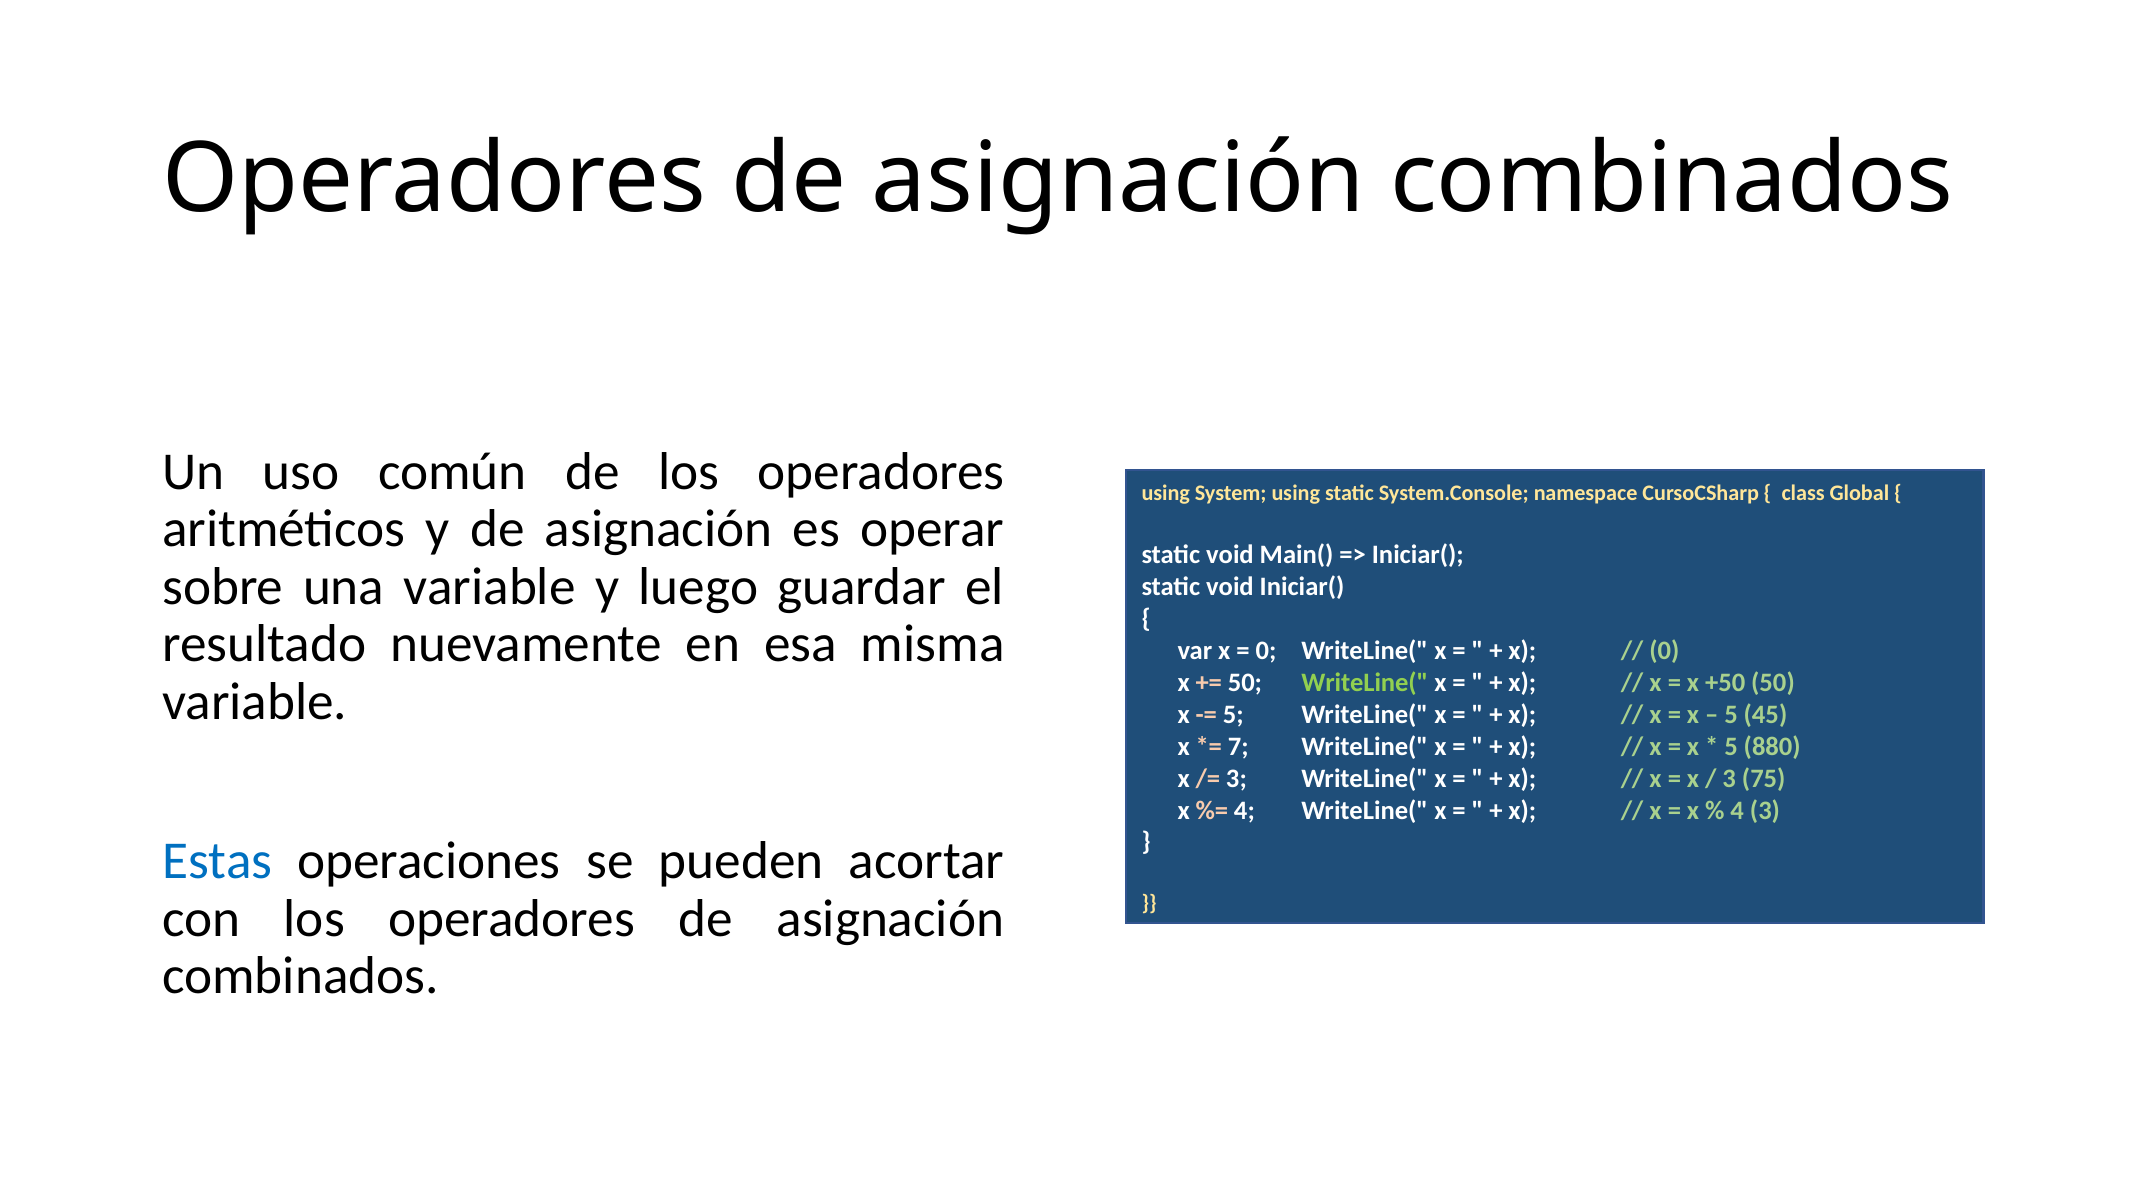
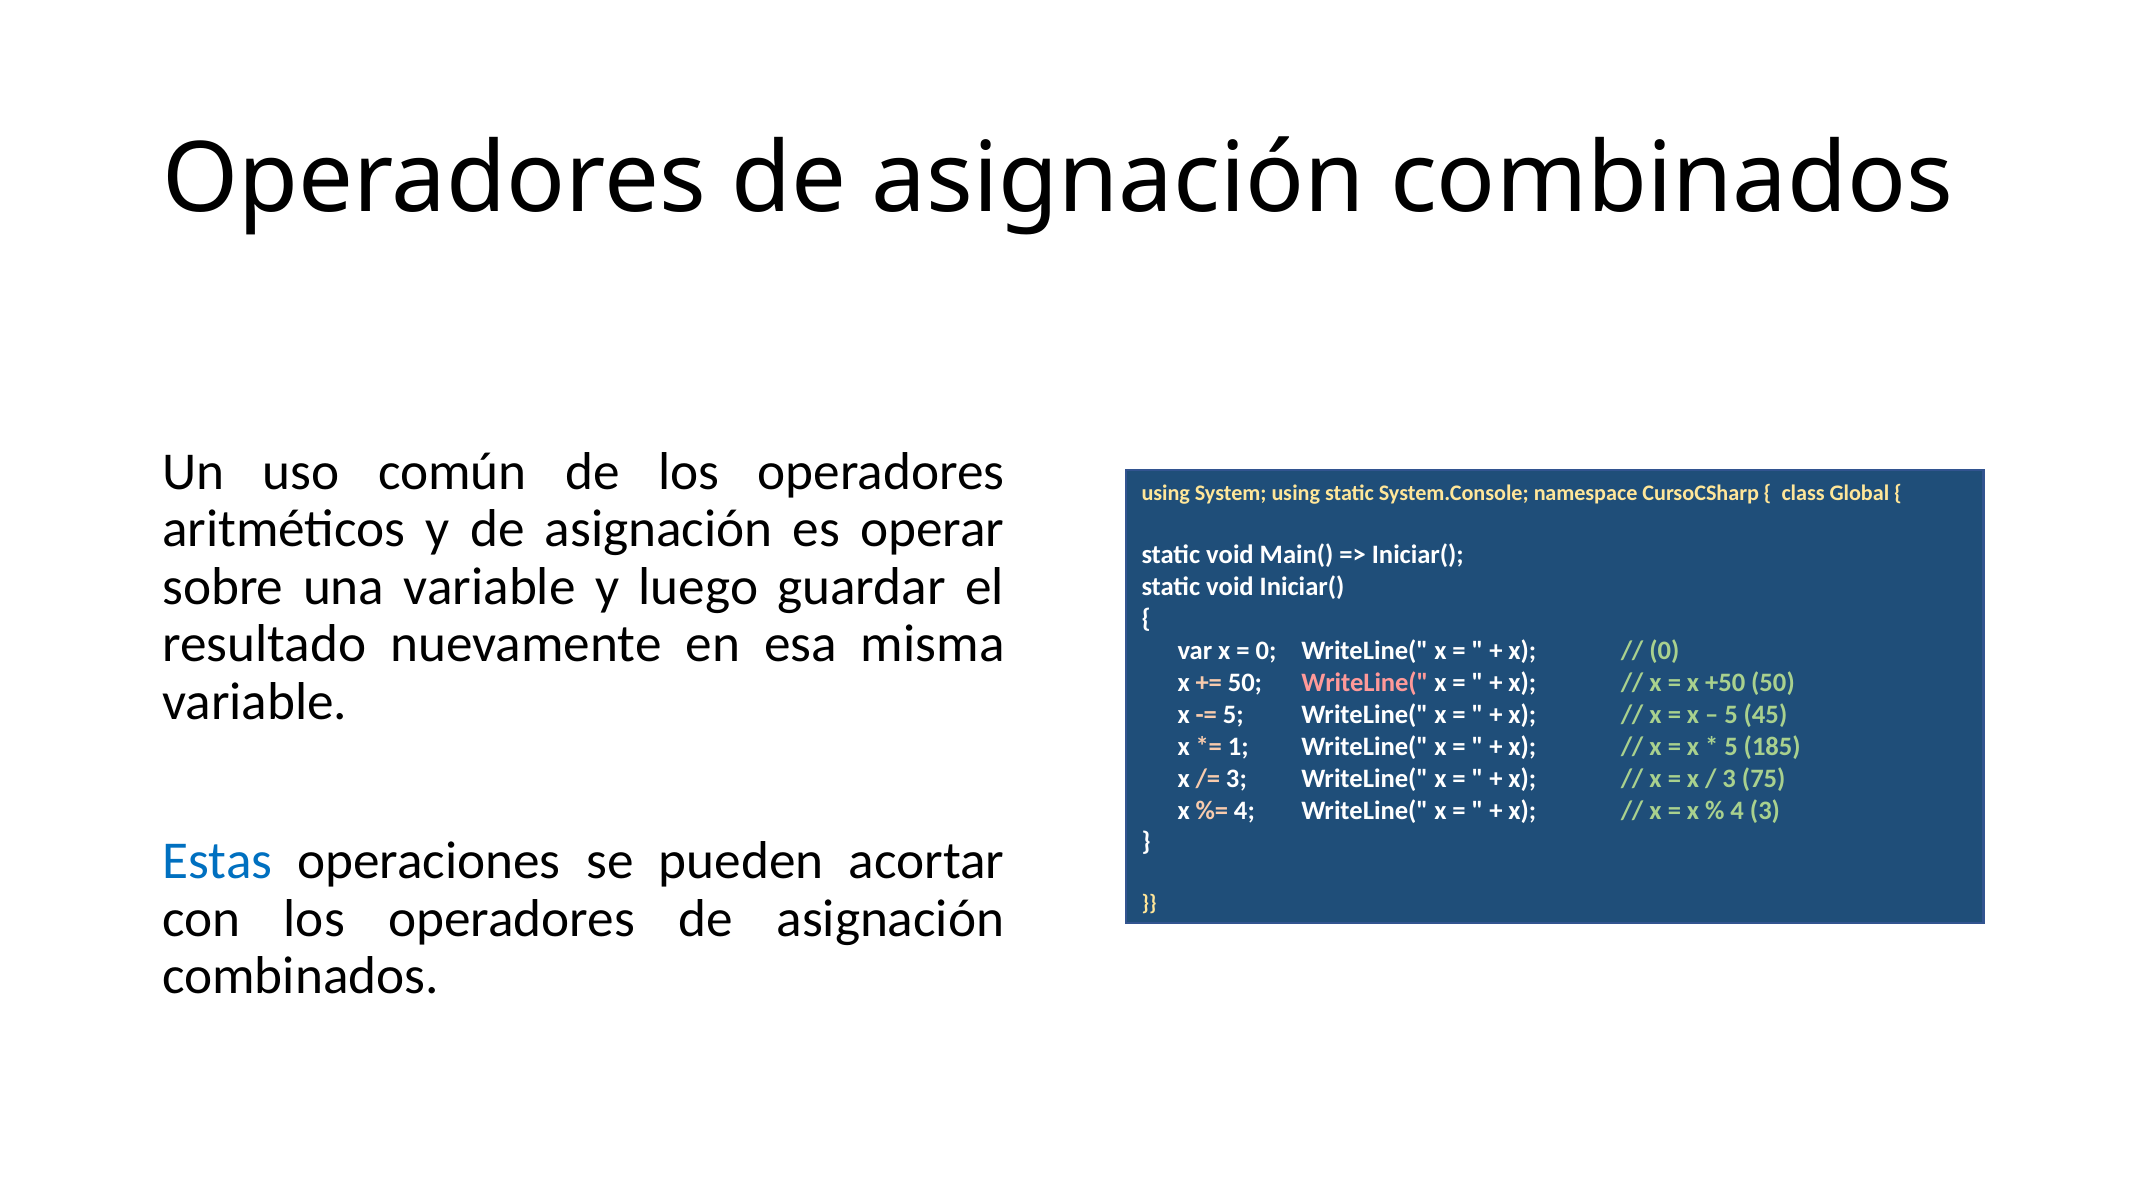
WriteLine( at (1365, 683) colour: light green -> pink
7: 7 -> 1
880: 880 -> 185
